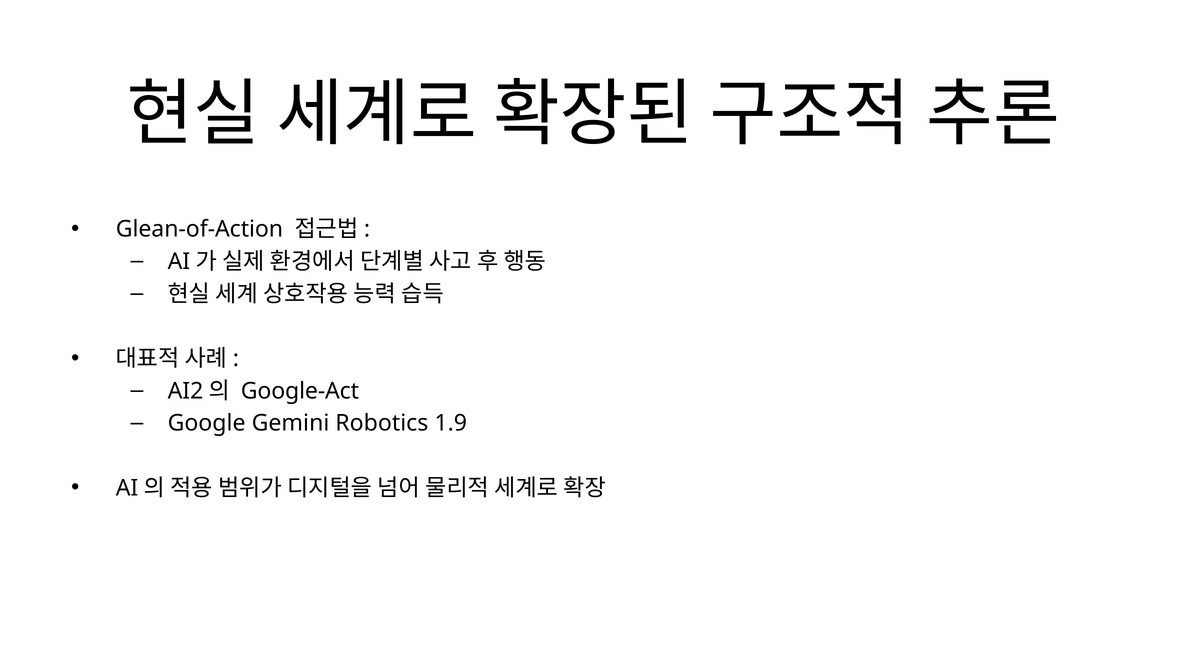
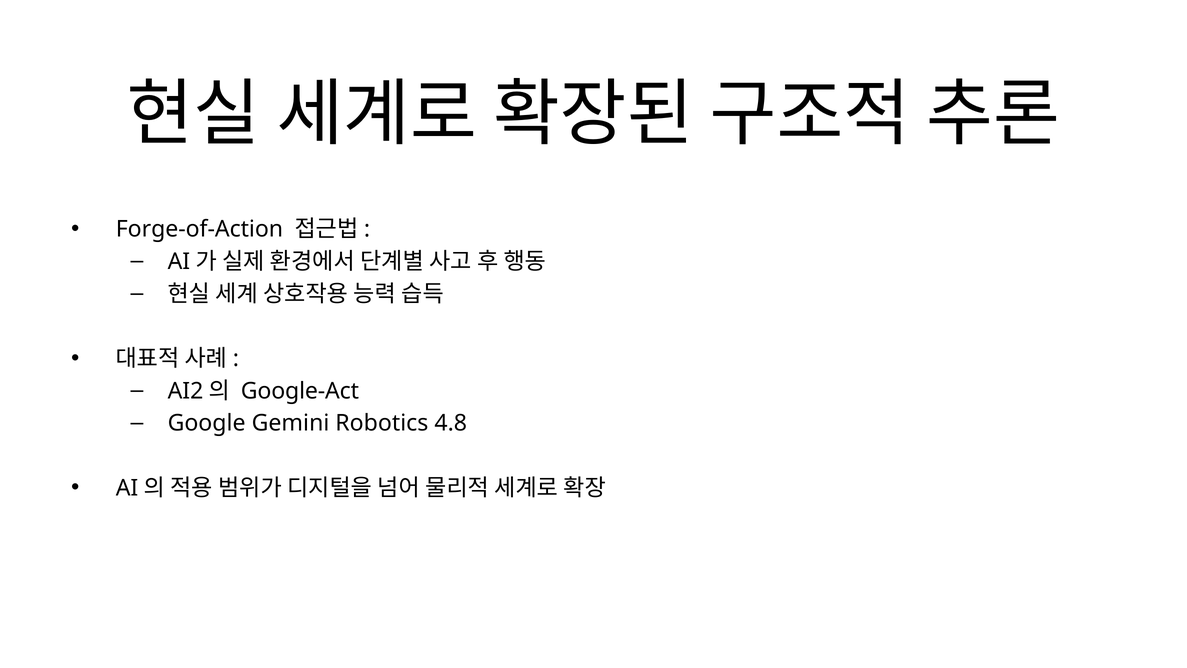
Glean-of-Action: Glean-of-Action -> Forge-of-Action
1.9: 1.9 -> 4.8
